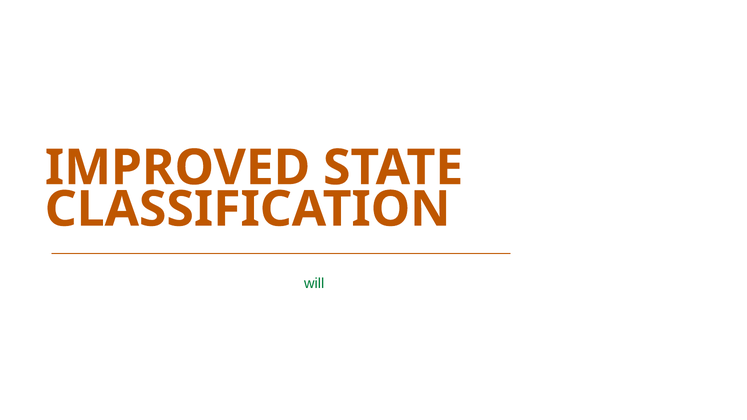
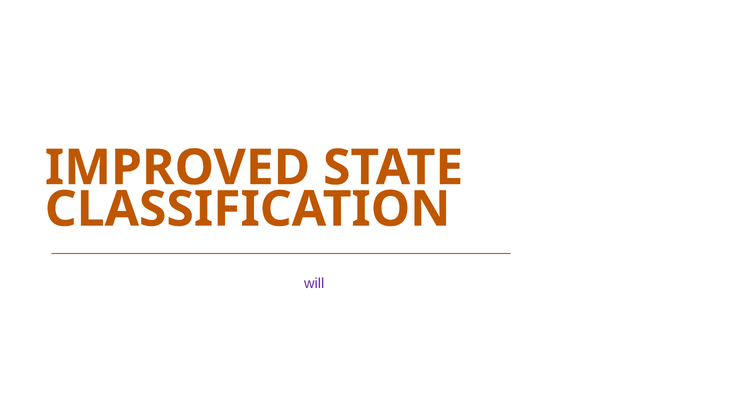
will colour: green -> purple
